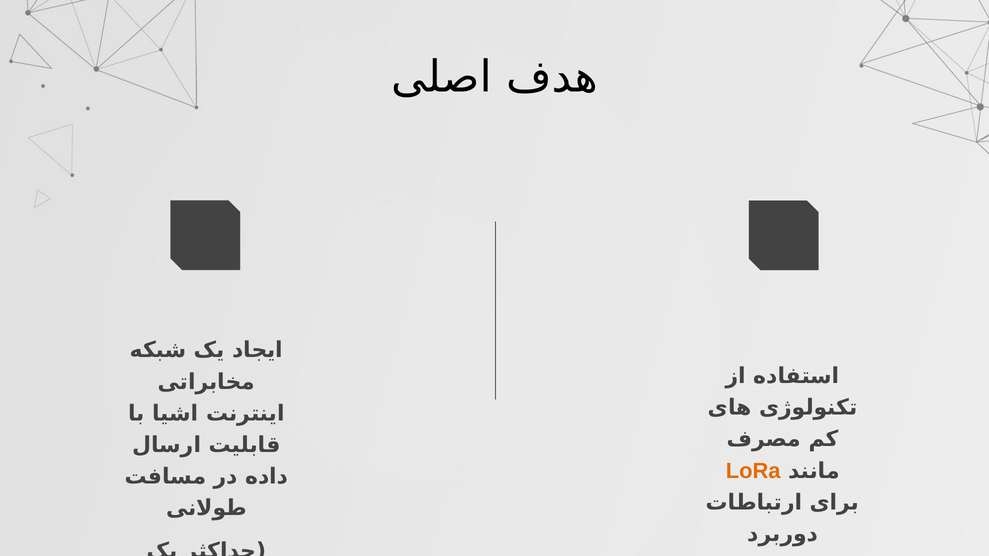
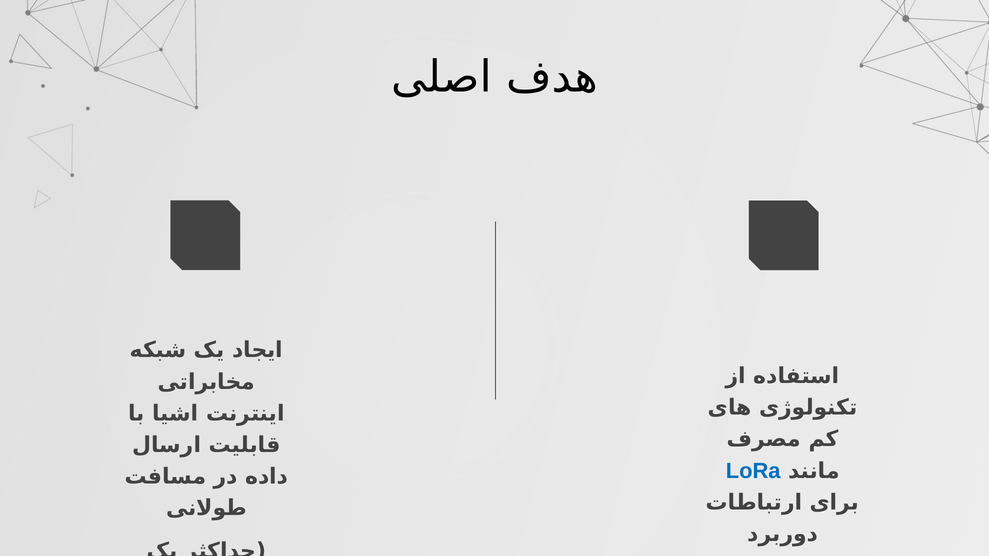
LoRa colour: orange -> blue
